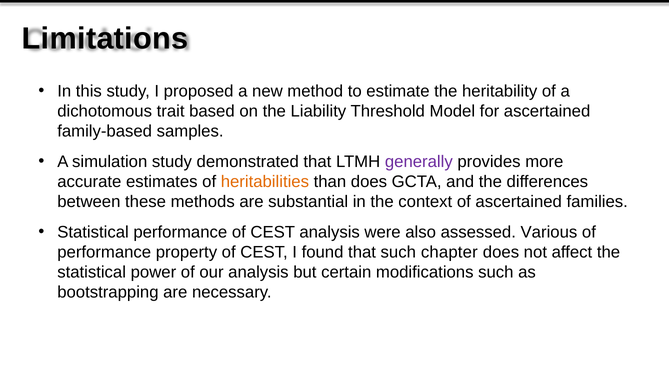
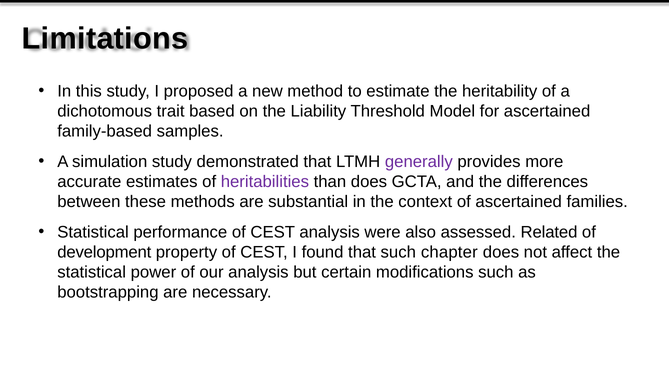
heritabilities colour: orange -> purple
Various: Various -> Related
performance at (104, 252): performance -> development
